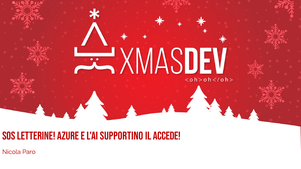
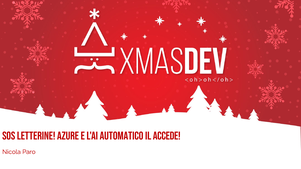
supportino: supportino -> automatico
